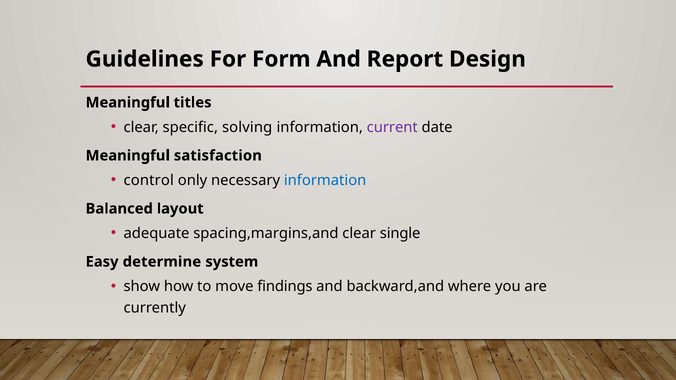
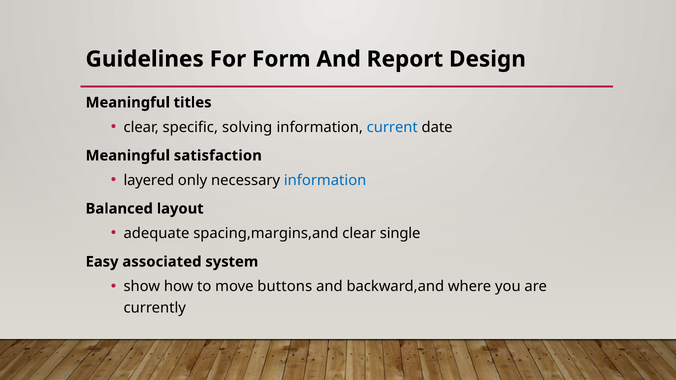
current colour: purple -> blue
control: control -> layered
determine: determine -> associated
findings: findings -> buttons
